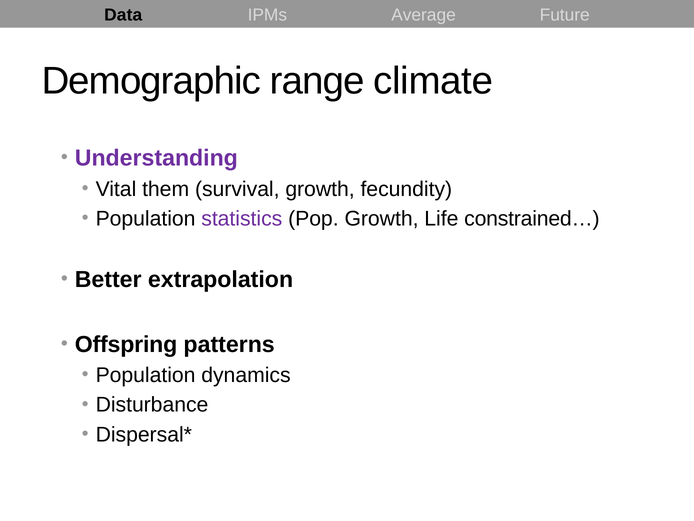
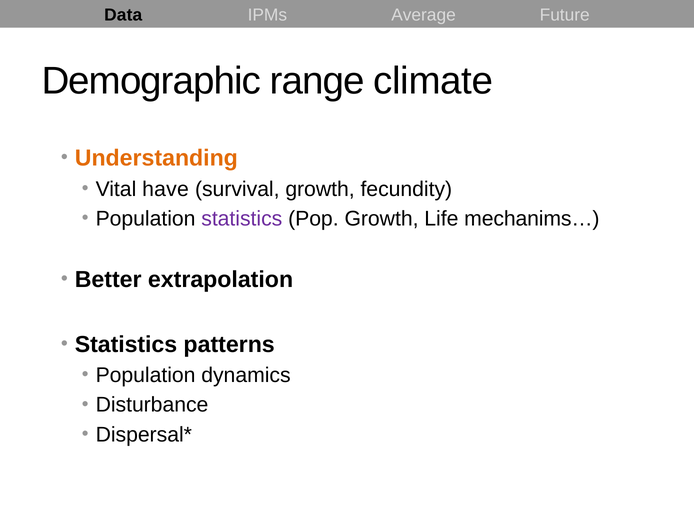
Understanding colour: purple -> orange
them: them -> have
constrained…: constrained… -> mechanims…
Offspring at (126, 344): Offspring -> Statistics
